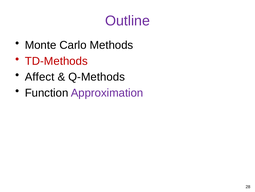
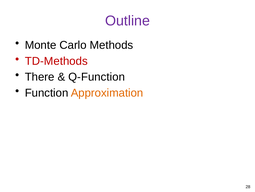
Affect: Affect -> There
Q-Methods: Q-Methods -> Q-Function
Approximation colour: purple -> orange
